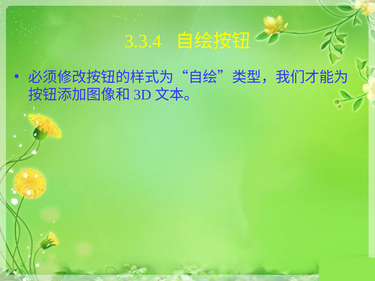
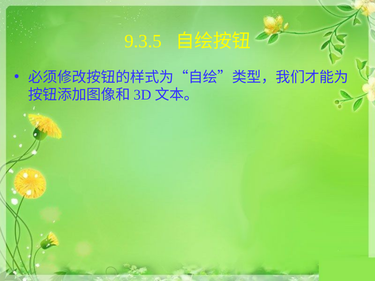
3.3.4: 3.3.4 -> 9.3.5
